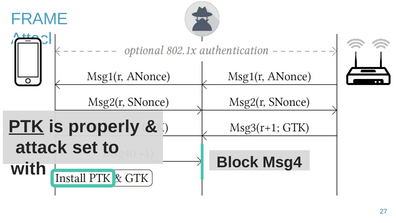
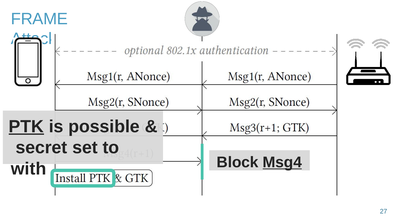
properly: properly -> possible
attack at (41, 148): attack -> secret
Msg4 underline: none -> present
